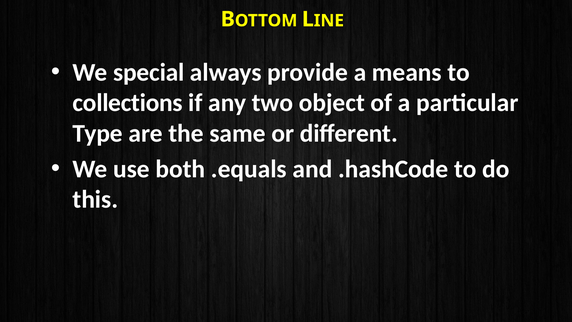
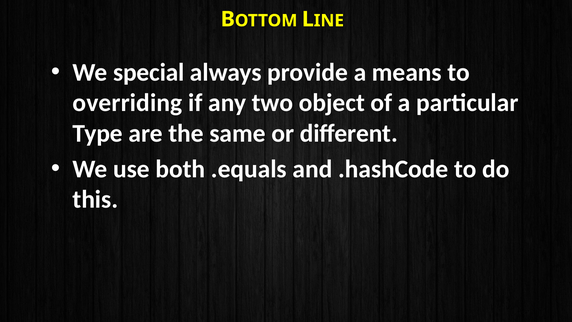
collections: collections -> overriding
